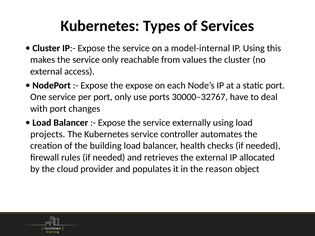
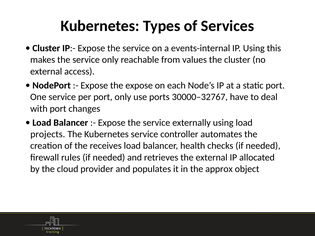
model-internal: model-internal -> events-internal
building: building -> receives
reason: reason -> approx
